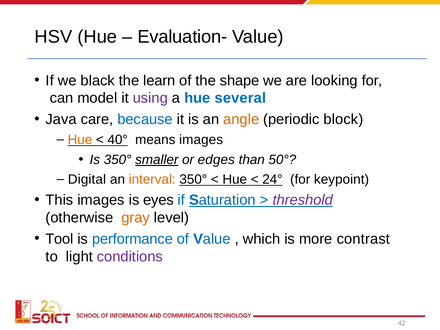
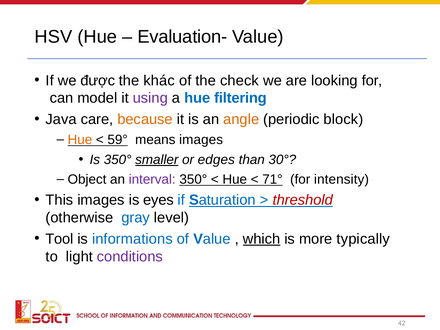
black: black -> được
learn: learn -> khác
shape: shape -> check
several: several -> filtering
because colour: blue -> orange
40°: 40° -> 59°
50°: 50° -> 30°
Digital: Digital -> Object
interval colour: orange -> purple
24°: 24° -> 71°
keypoint: keypoint -> intensity
threshold colour: purple -> red
gray colour: orange -> blue
performance: performance -> informations
which underline: none -> present
contrast: contrast -> typically
